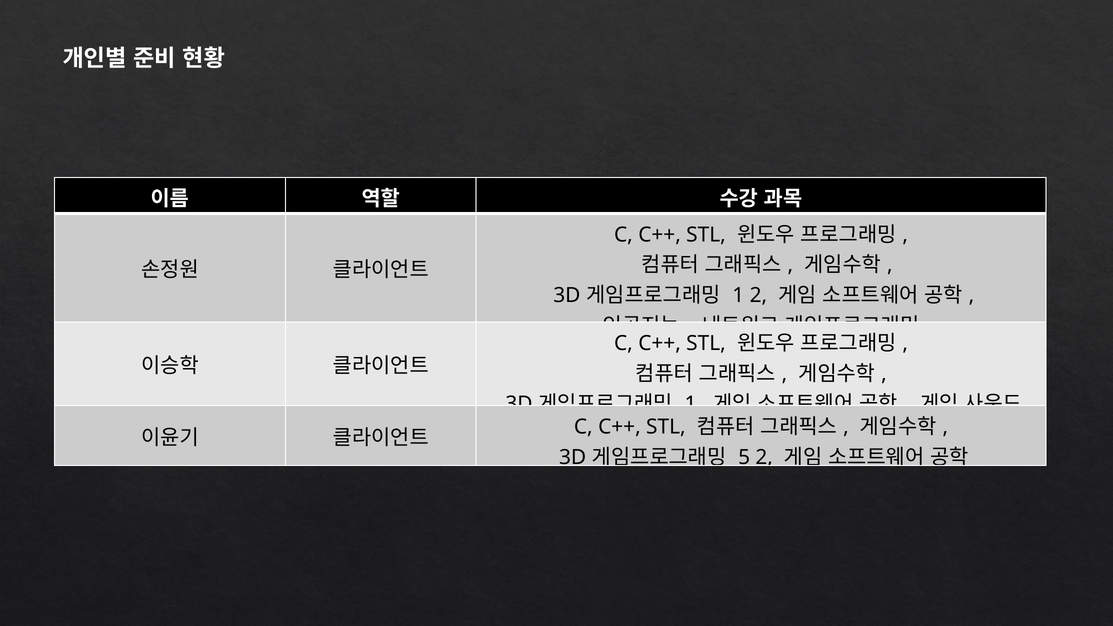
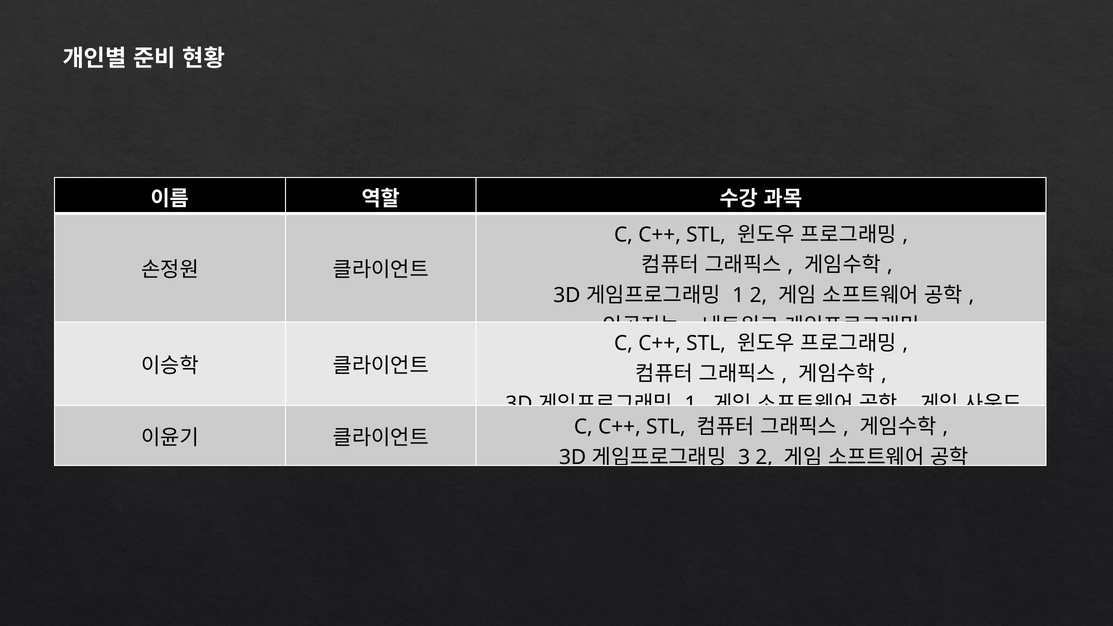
5: 5 -> 3
